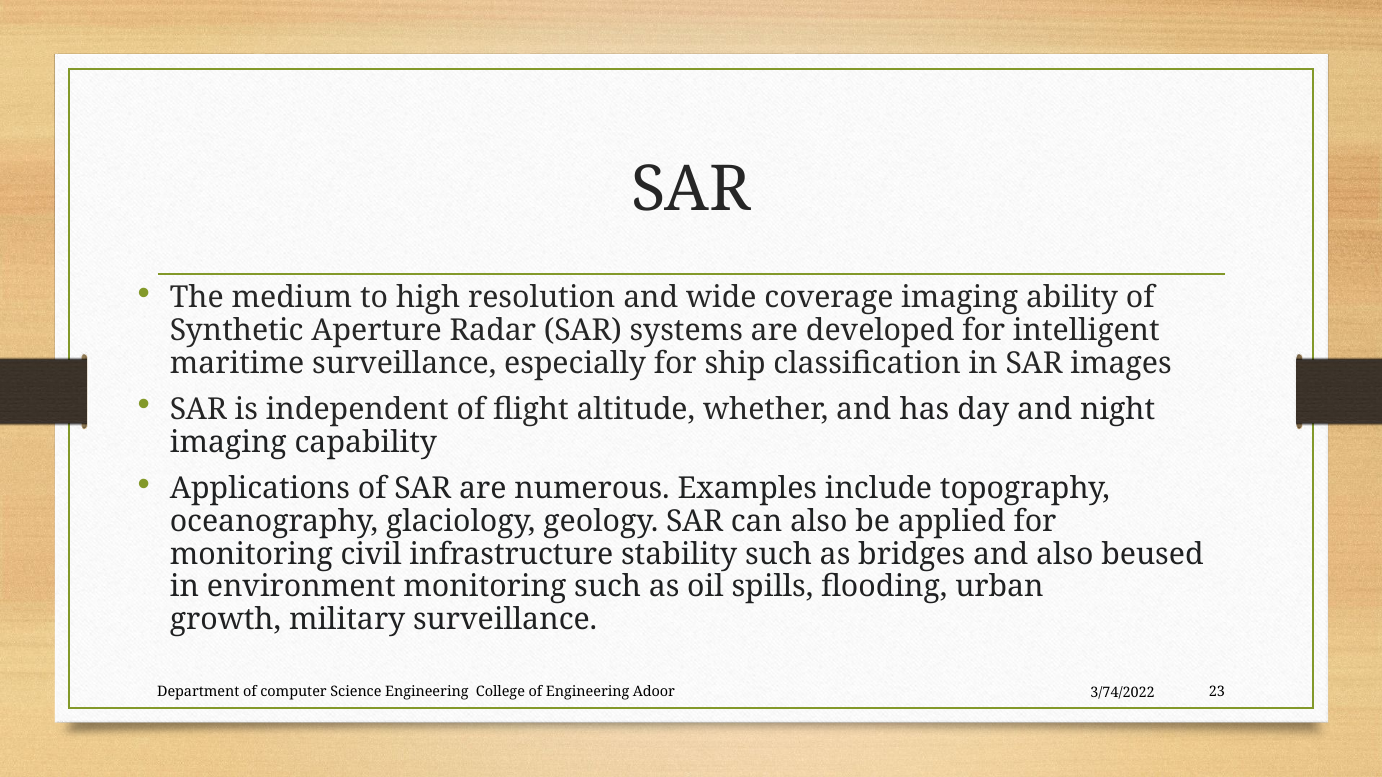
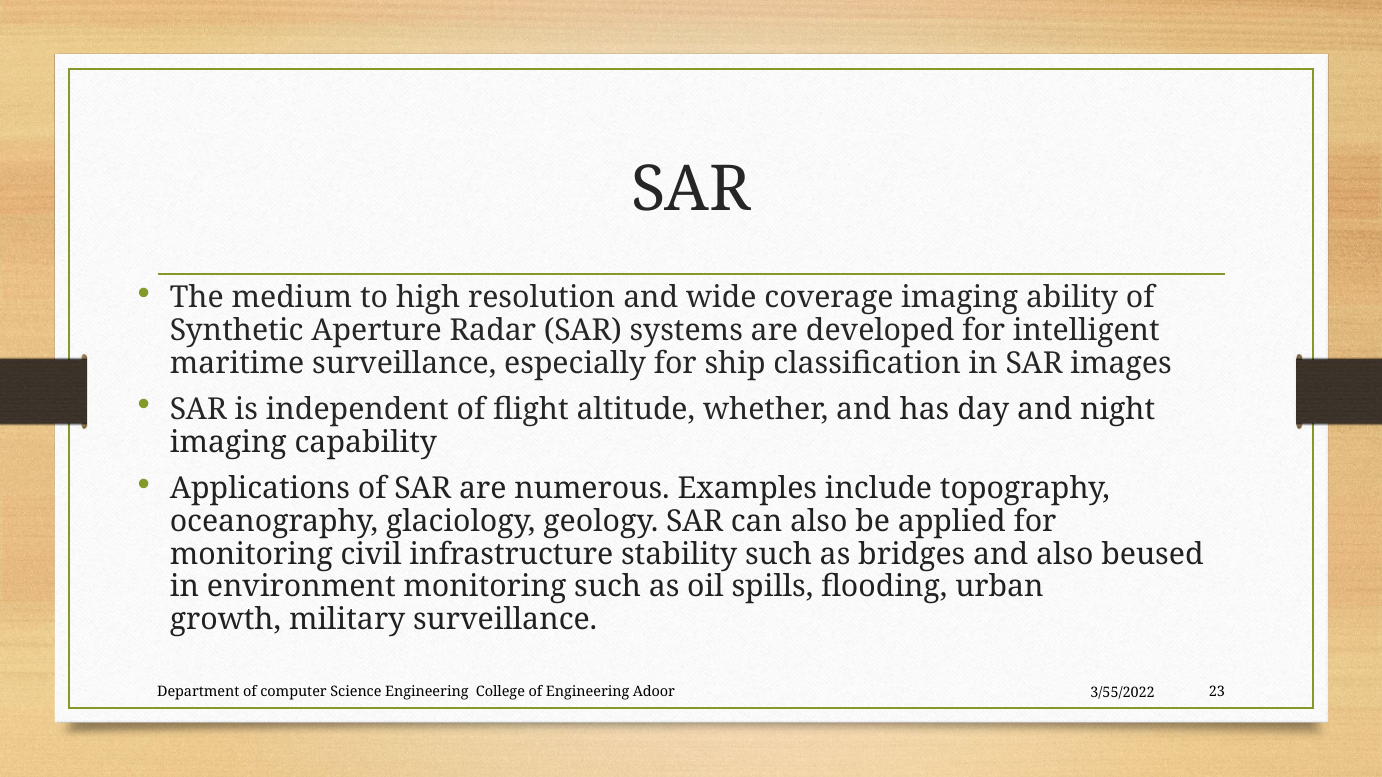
3/74/2022: 3/74/2022 -> 3/55/2022
